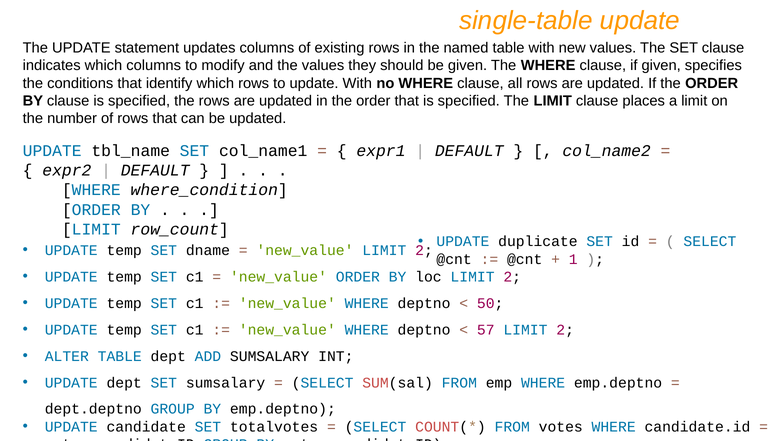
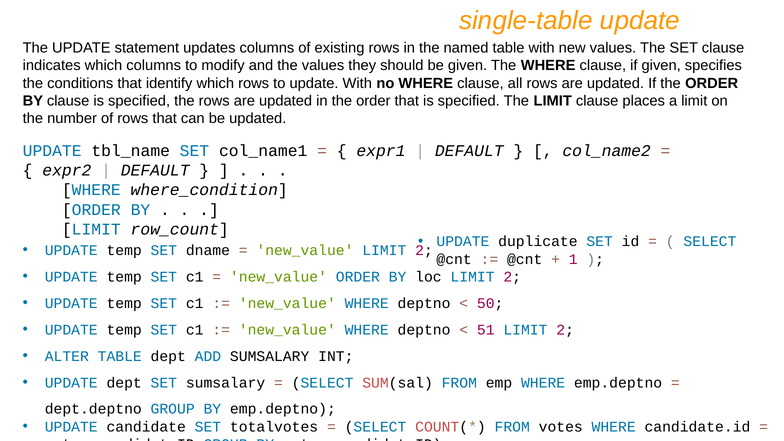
57: 57 -> 51
